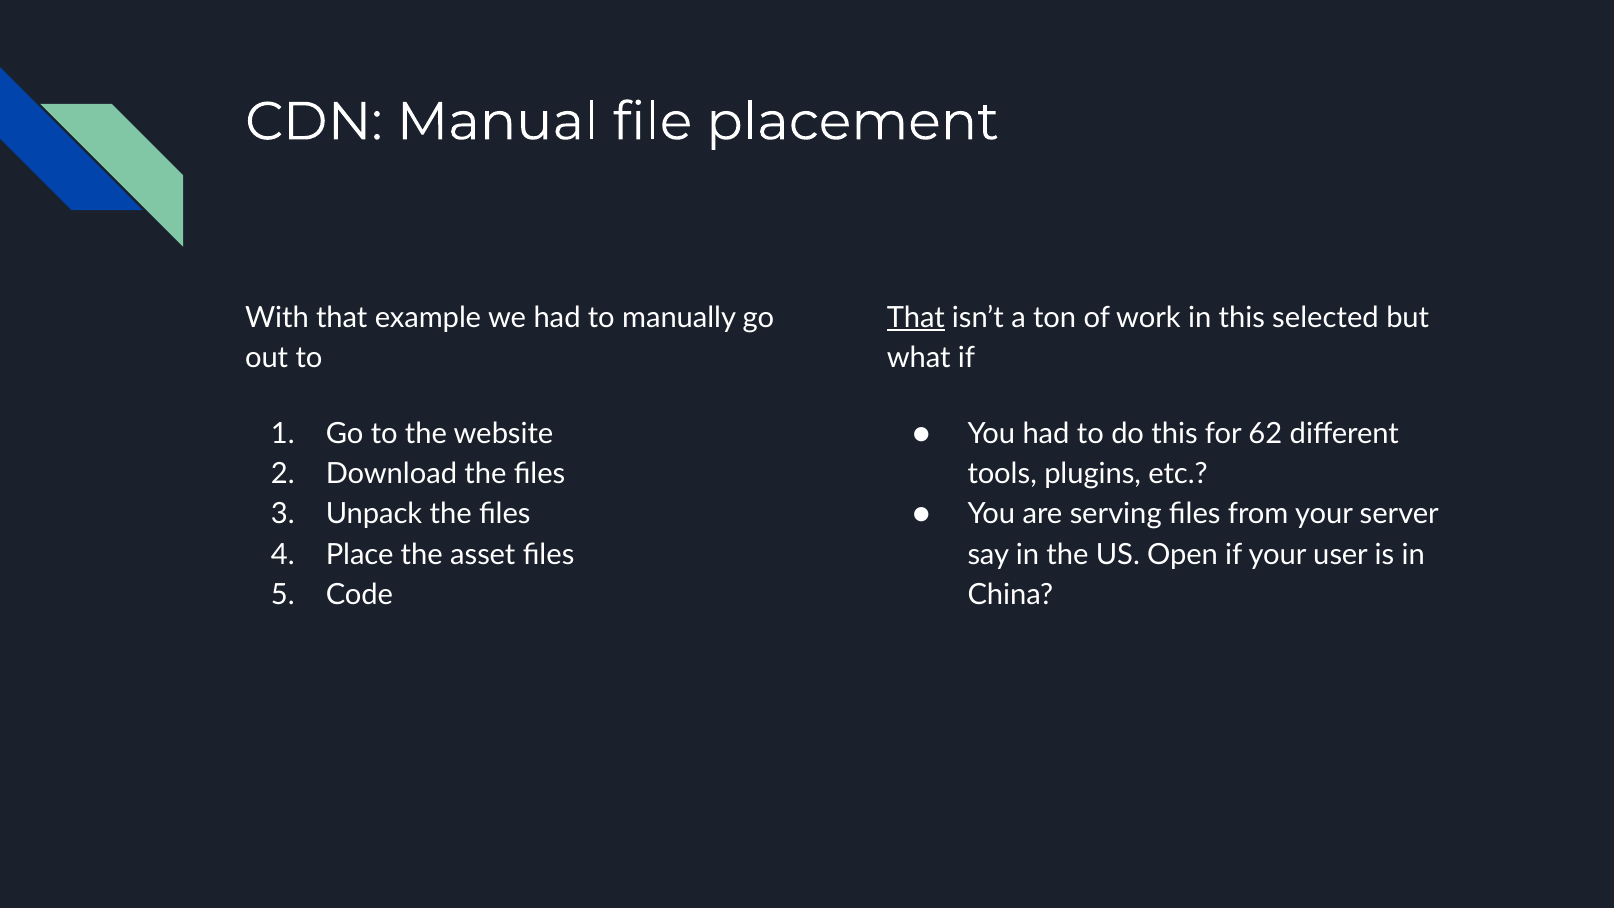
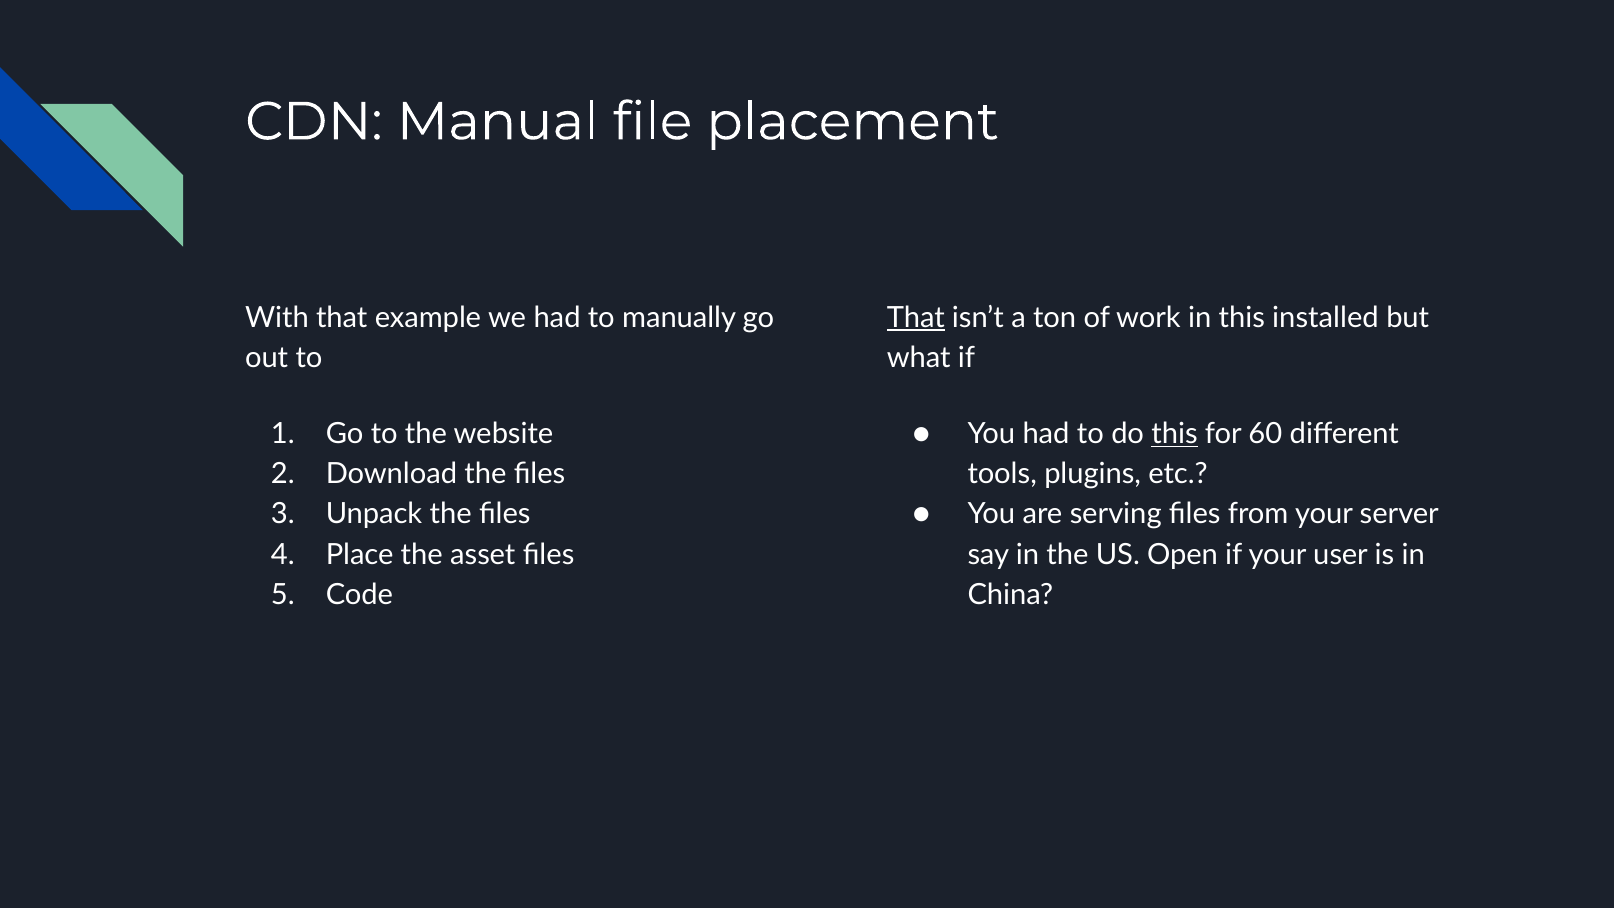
selected: selected -> installed
this at (1175, 434) underline: none -> present
62: 62 -> 60
